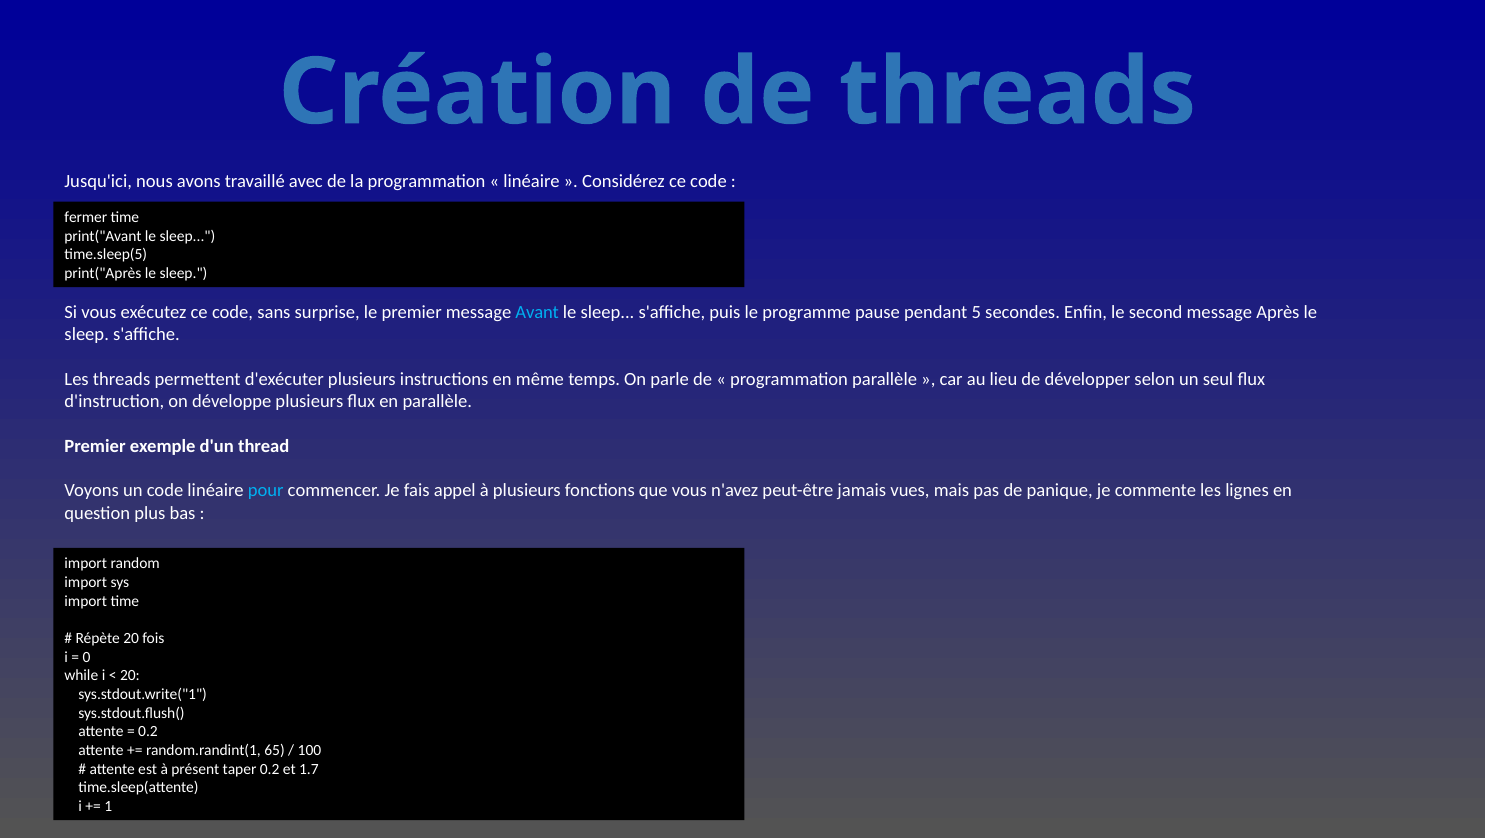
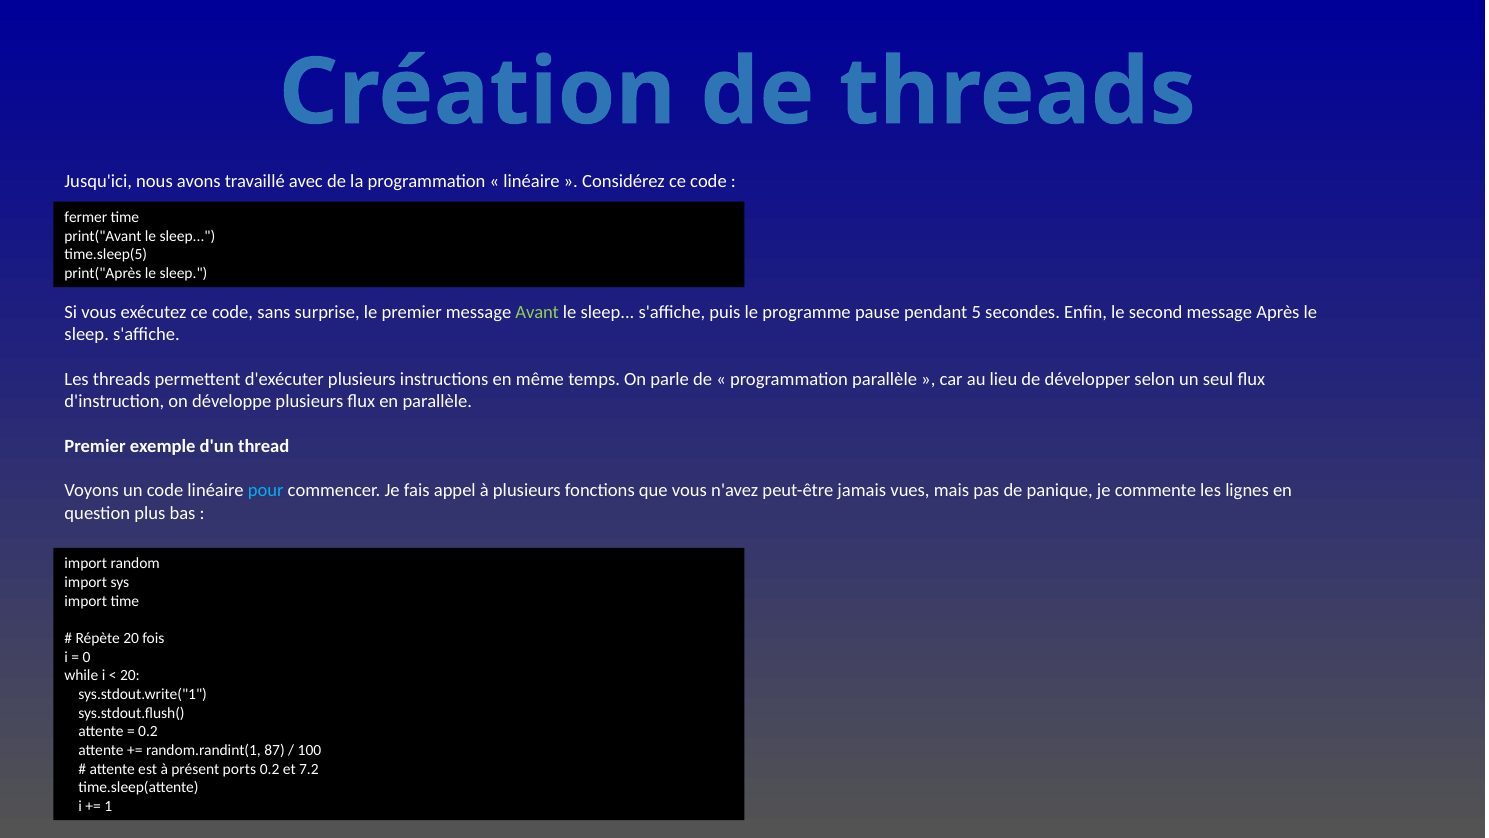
Avant colour: light blue -> light green
65: 65 -> 87
taper: taper -> ports
1.7: 1.7 -> 7.2
